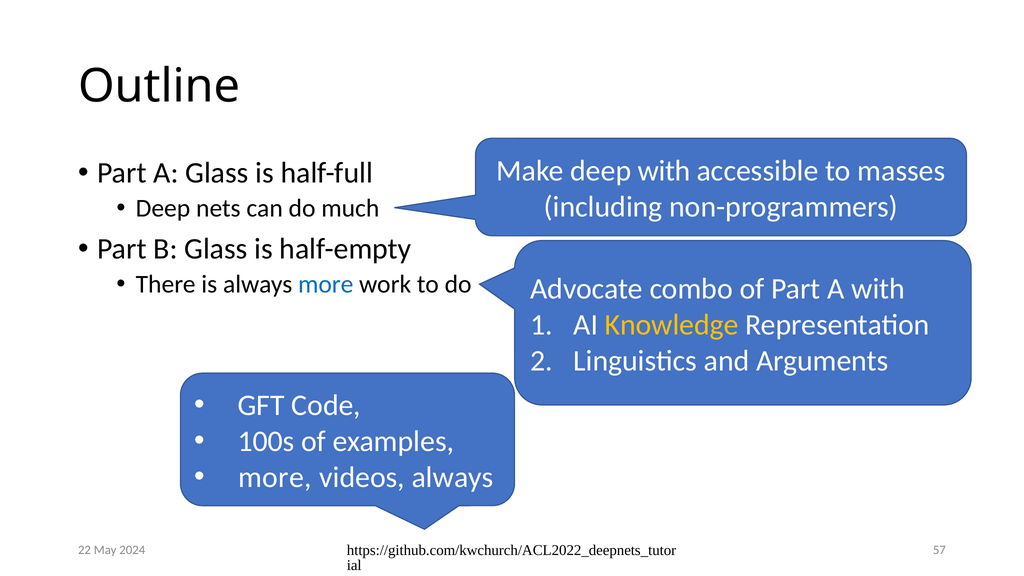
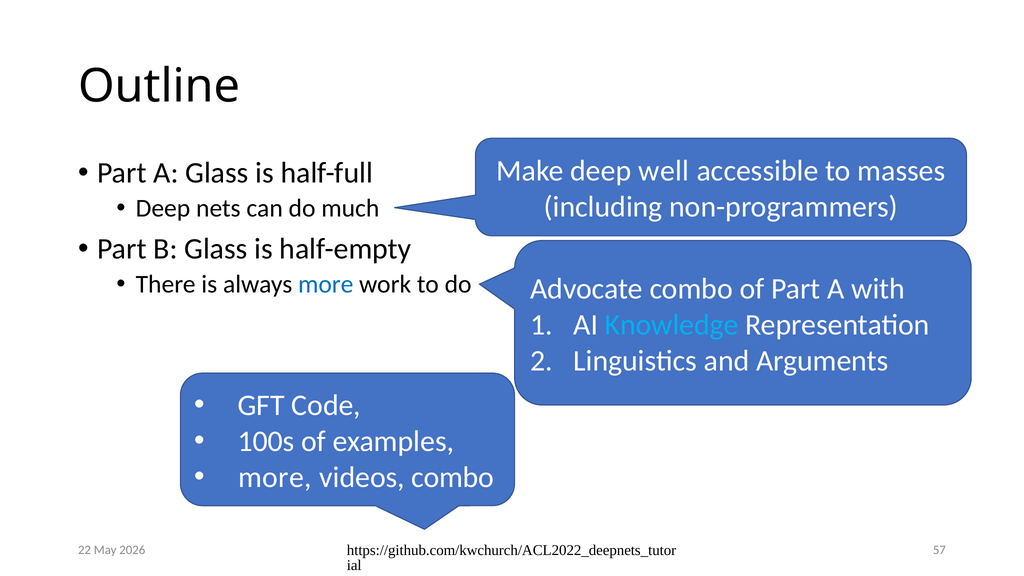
deep with: with -> well
Knowledge colour: yellow -> light blue
videos always: always -> combo
2024: 2024 -> 2026
